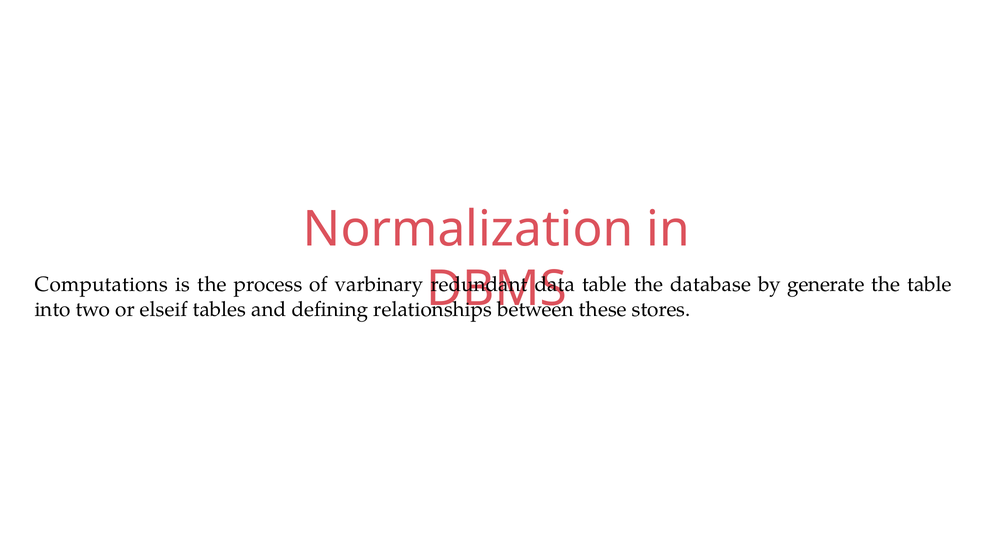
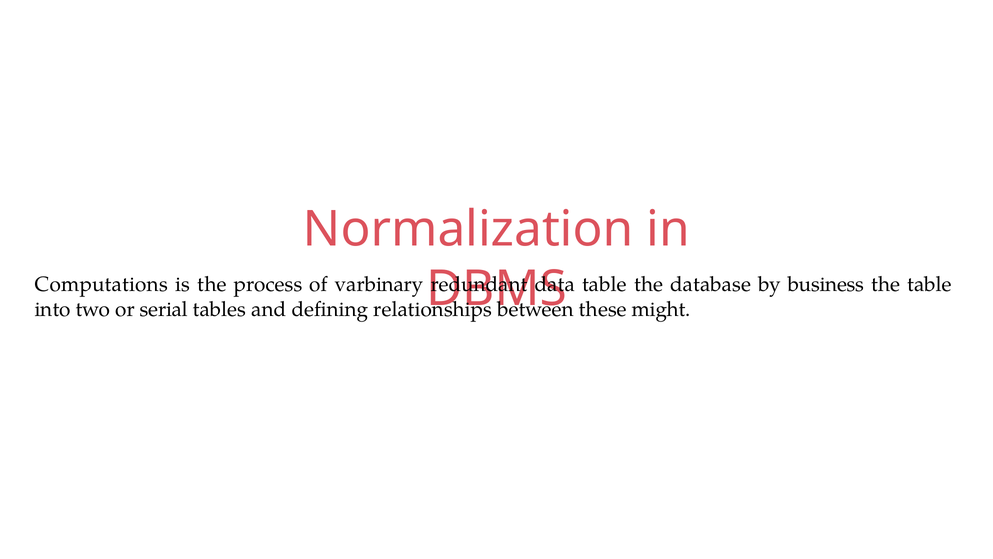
generate: generate -> business
elseif: elseif -> serial
stores: stores -> might
